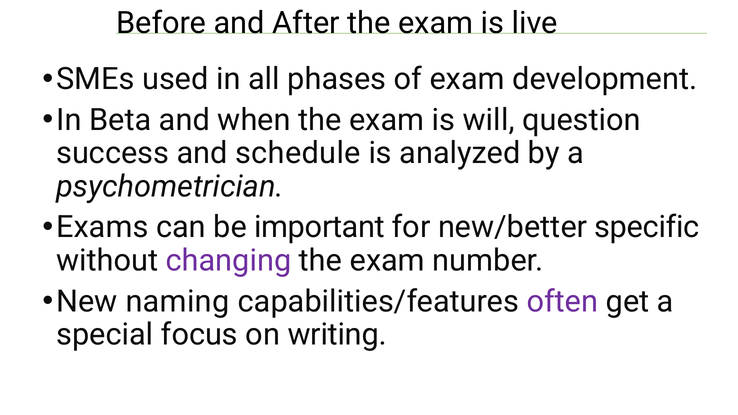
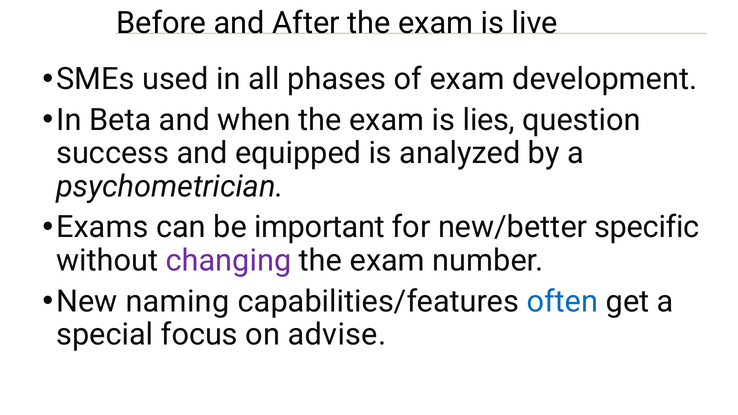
will: will -> lies
schedule: schedule -> equipped
often colour: purple -> blue
writing: writing -> advise
